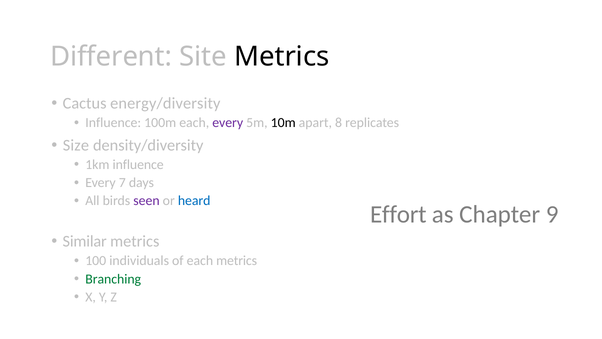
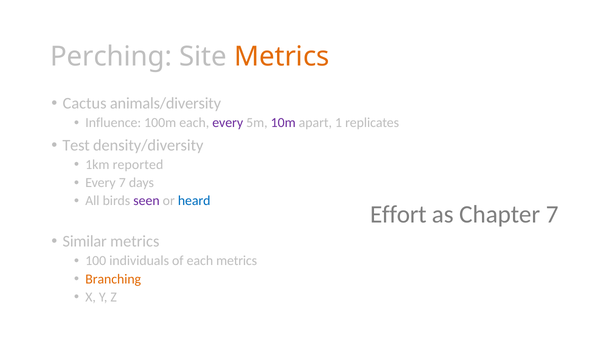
Different: Different -> Perching
Metrics at (282, 57) colour: black -> orange
energy/diversity: energy/diversity -> animals/diversity
10m colour: black -> purple
8: 8 -> 1
Size: Size -> Test
1km influence: influence -> reported
Chapter 9: 9 -> 7
Branching colour: green -> orange
